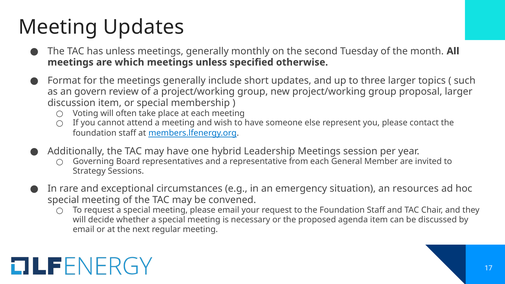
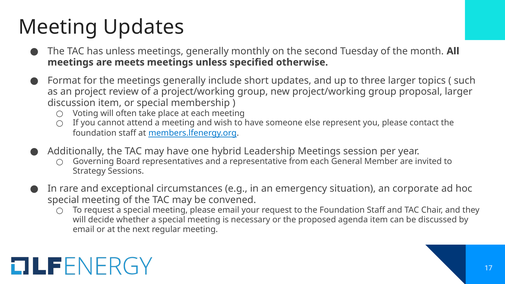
which: which -> meets
govern: govern -> project
resources: resources -> corporate
